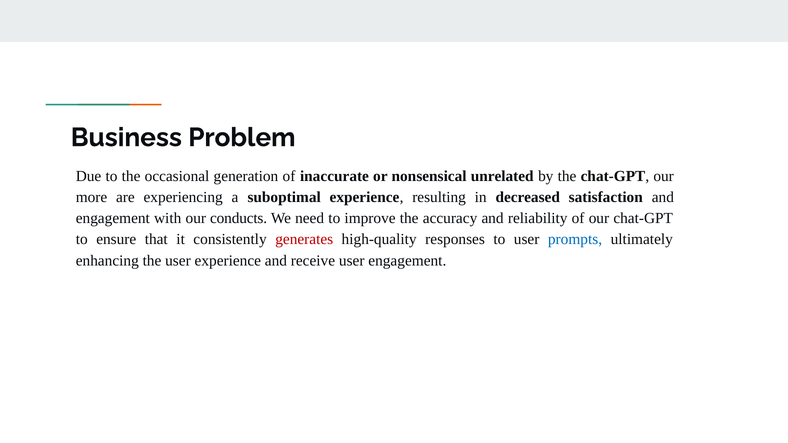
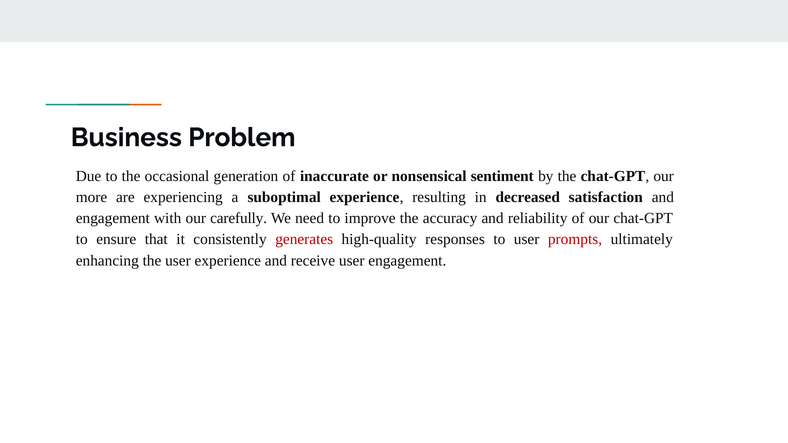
unrelated: unrelated -> sentiment
conducts: conducts -> carefully
prompts colour: blue -> red
